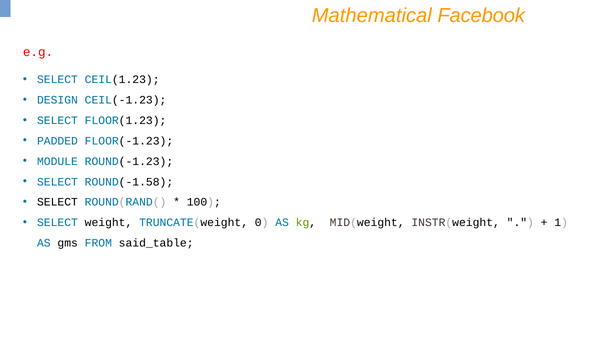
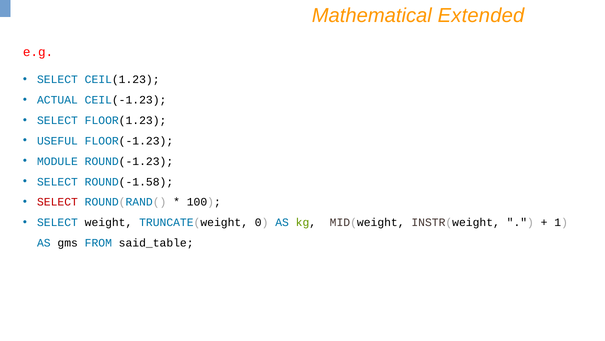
Facebook: Facebook -> Extended
DESIGN: DESIGN -> ACTUAL
PADDED: PADDED -> USEFUL
SELECT at (57, 202) colour: black -> red
